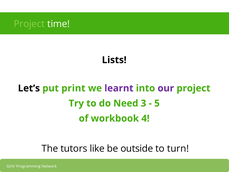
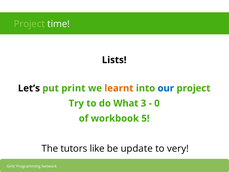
learnt colour: purple -> orange
our colour: purple -> blue
Need: Need -> What
5: 5 -> 0
4: 4 -> 5
outside: outside -> update
turn: turn -> very
